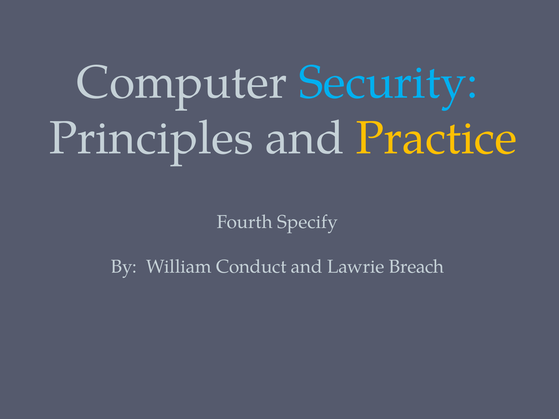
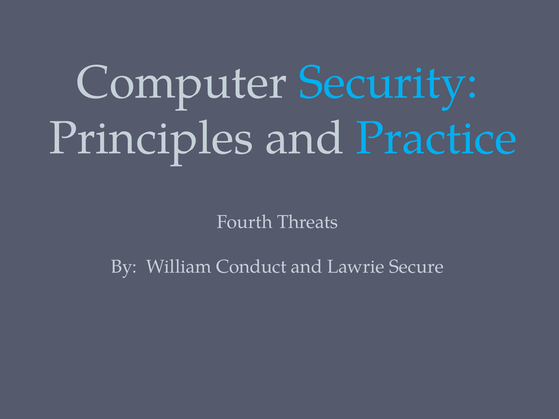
Practice colour: yellow -> light blue
Specify: Specify -> Threats
Breach: Breach -> Secure
